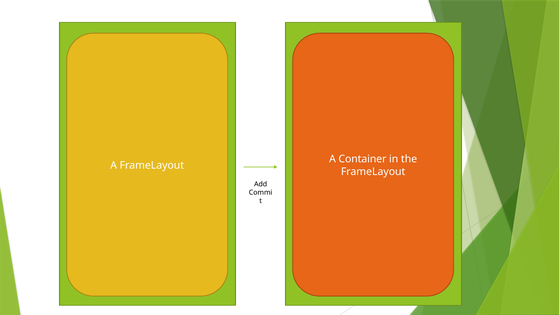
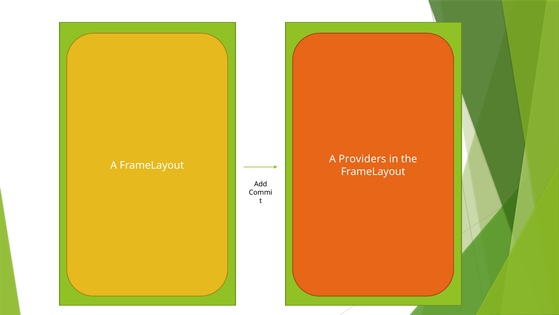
Container: Container -> Providers
